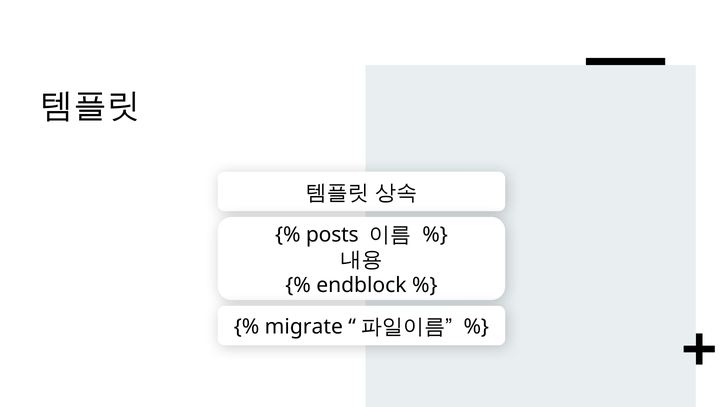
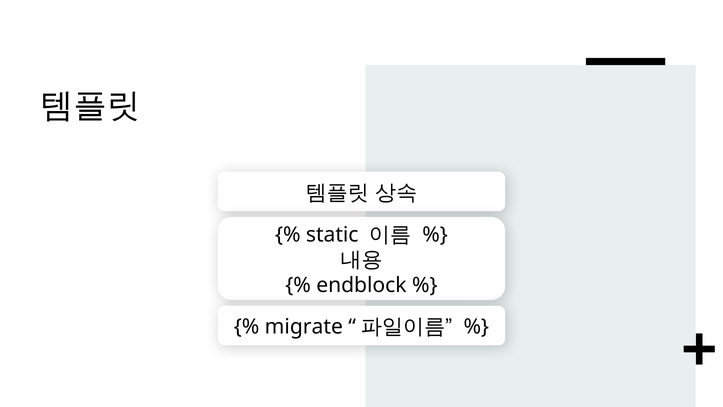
posts: posts -> static
